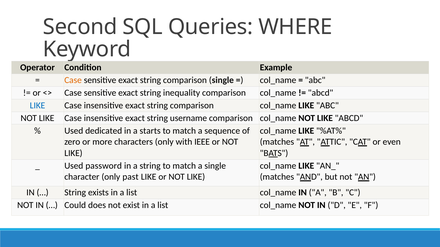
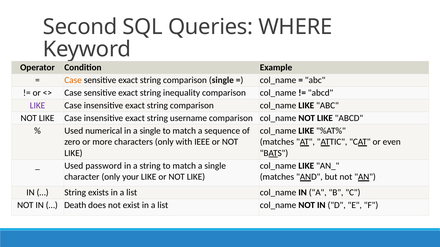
LIKE at (38, 106) colour: blue -> purple
dedicated: dedicated -> numerical
in a starts: starts -> single
past: past -> your
Could: Could -> Death
